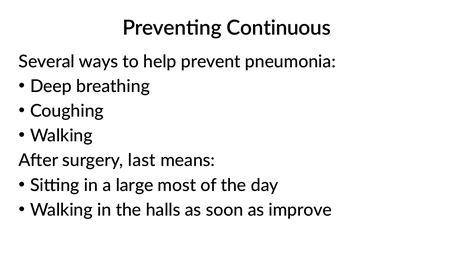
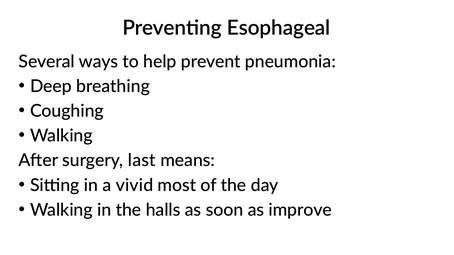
Continuous: Continuous -> Esophageal
large: large -> vivid
